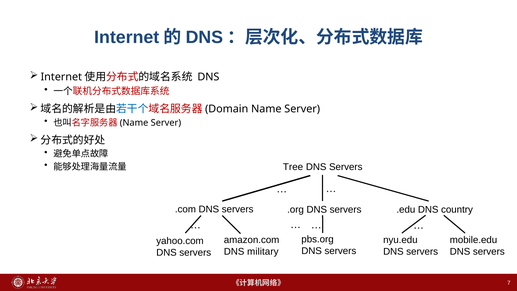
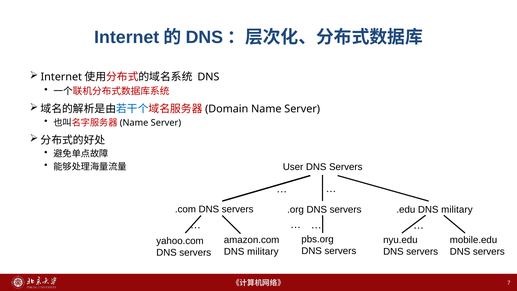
Tree: Tree -> User
.edu DNS country: country -> military
